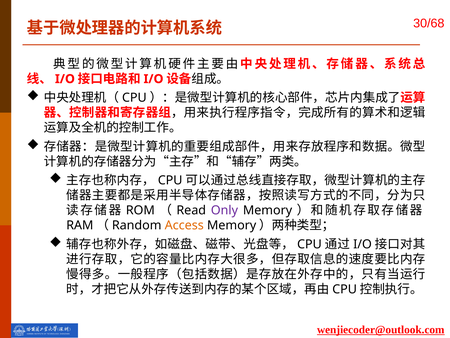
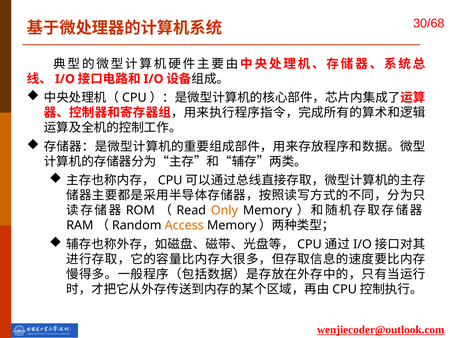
Only colour: purple -> orange
